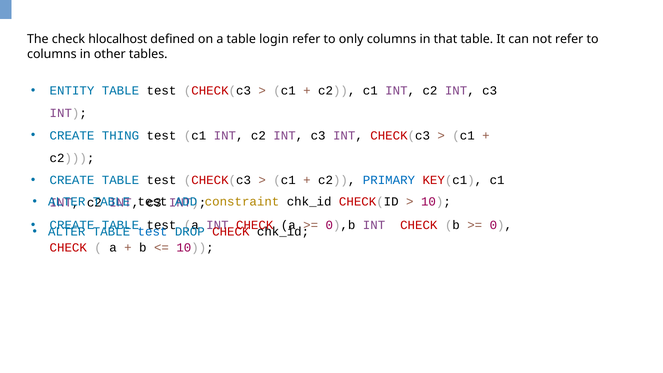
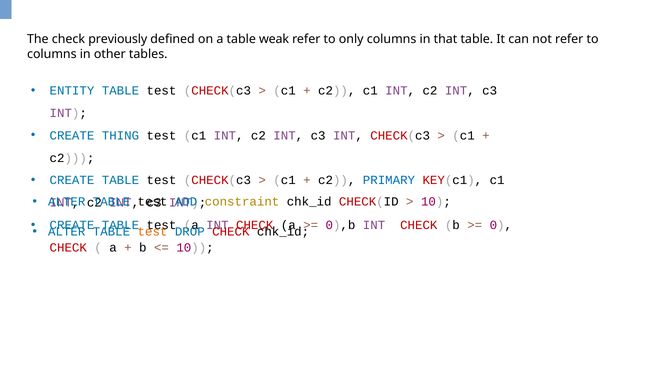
hlocalhost: hlocalhost -> previously
login: login -> weak
test at (153, 232) colour: blue -> orange
